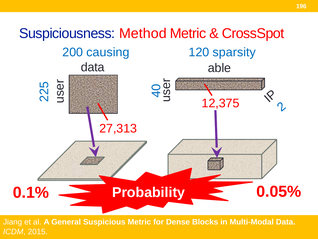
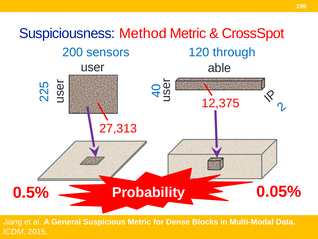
sparsity: sparsity -> through
causing: causing -> sensors
data at (93, 67): data -> user
0.1%: 0.1% -> 0.5%
